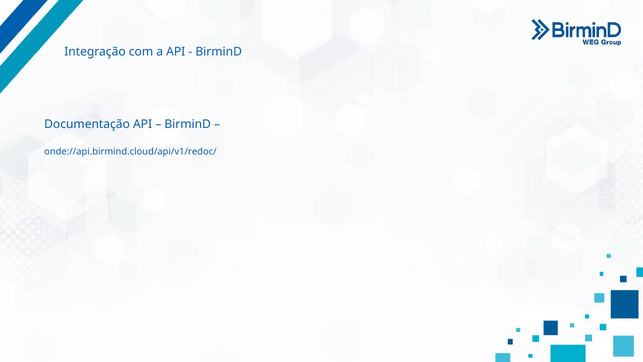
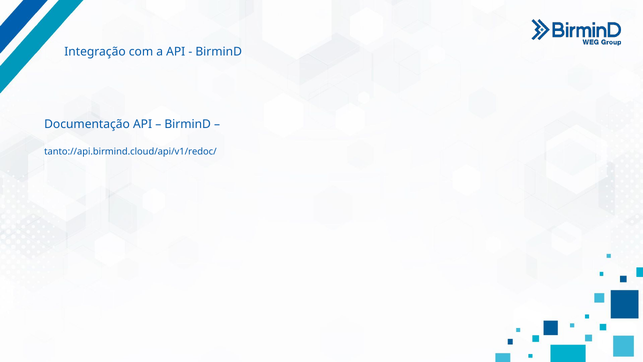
onde://api.birmind.cloud/api/v1/redoc/: onde://api.birmind.cloud/api/v1/redoc/ -> tanto://api.birmind.cloud/api/v1/redoc/
